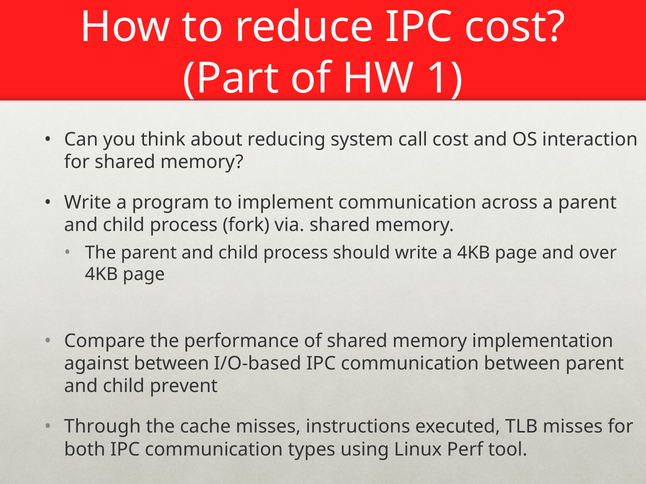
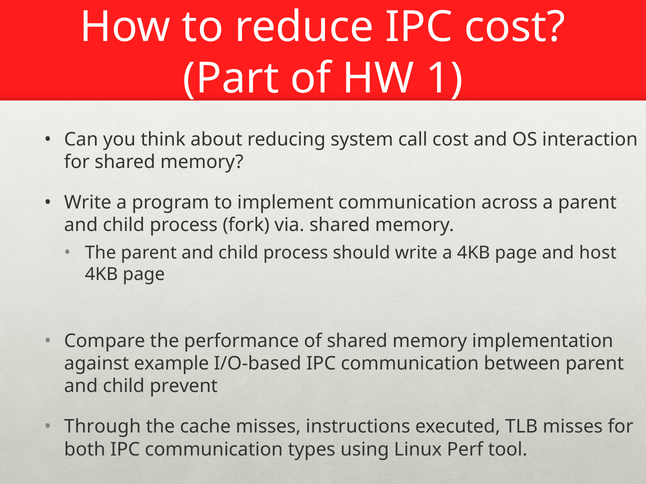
over: over -> host
against between: between -> example
